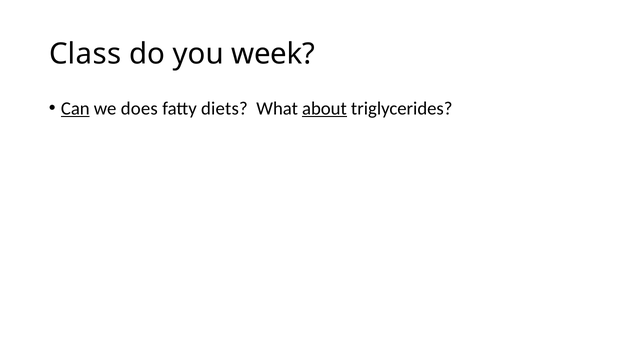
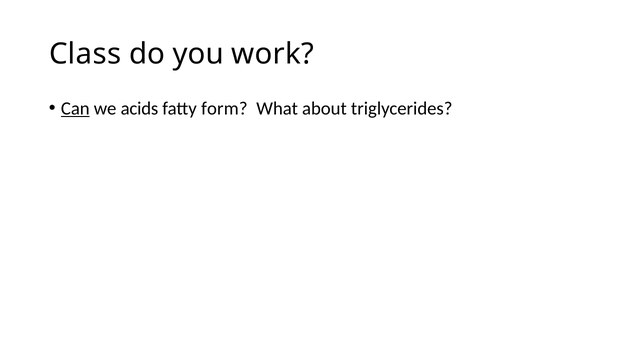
week: week -> work
does: does -> acids
diets: diets -> form
about underline: present -> none
